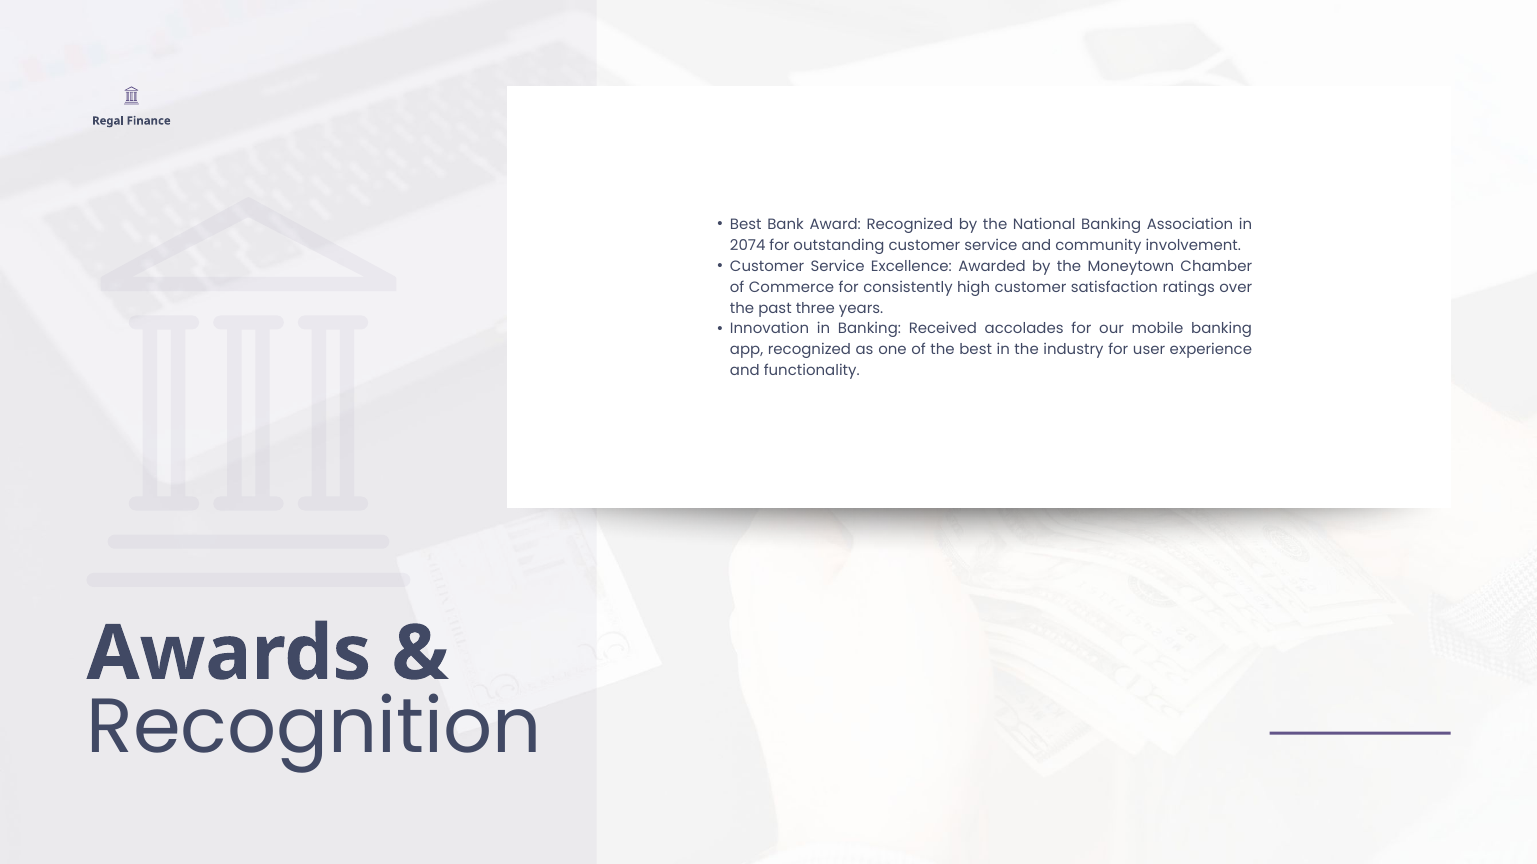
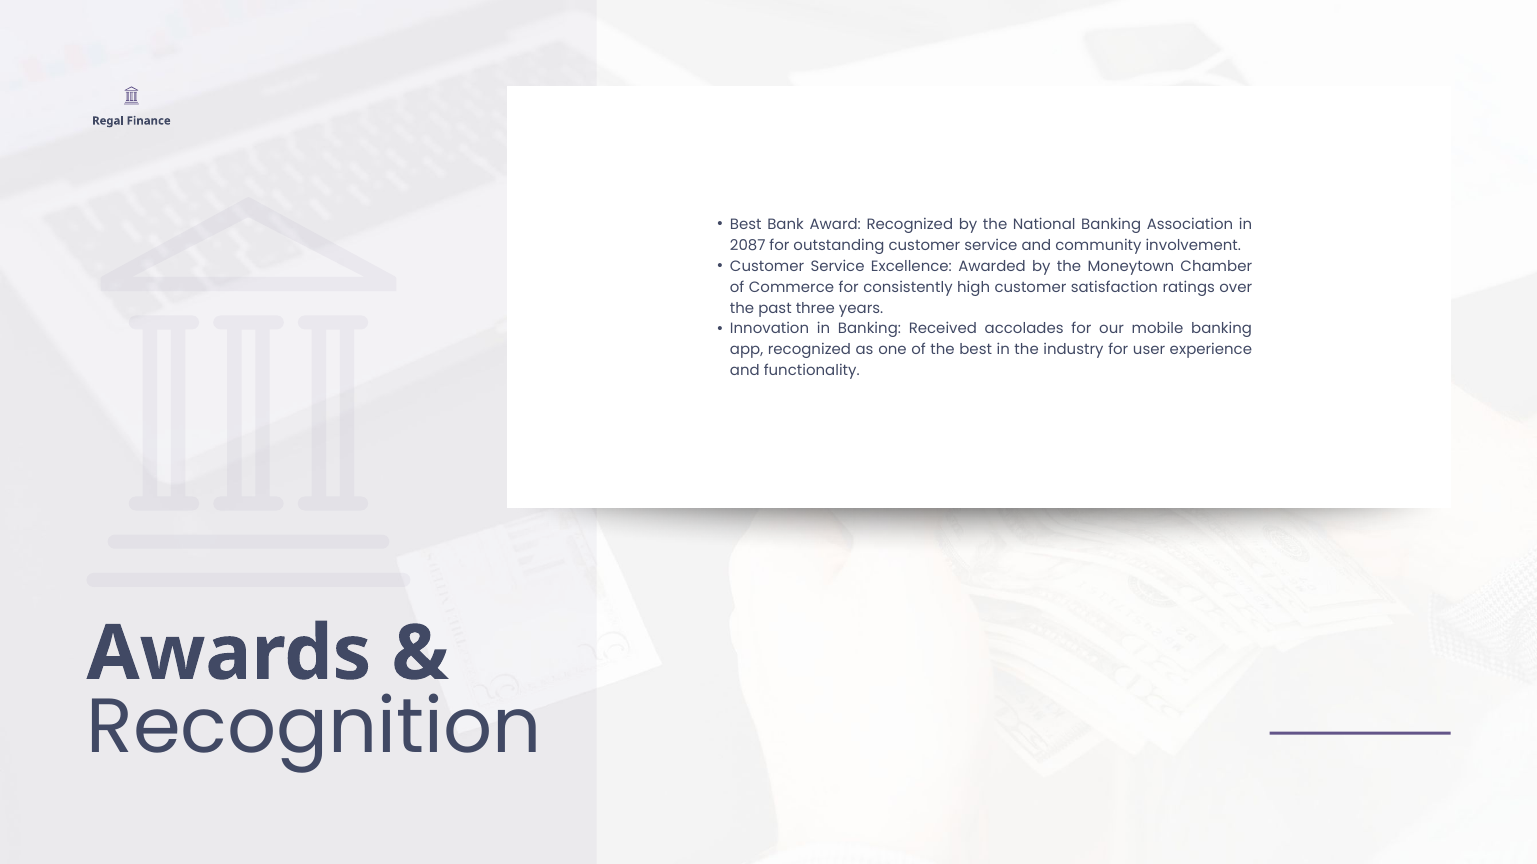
2074: 2074 -> 2087
